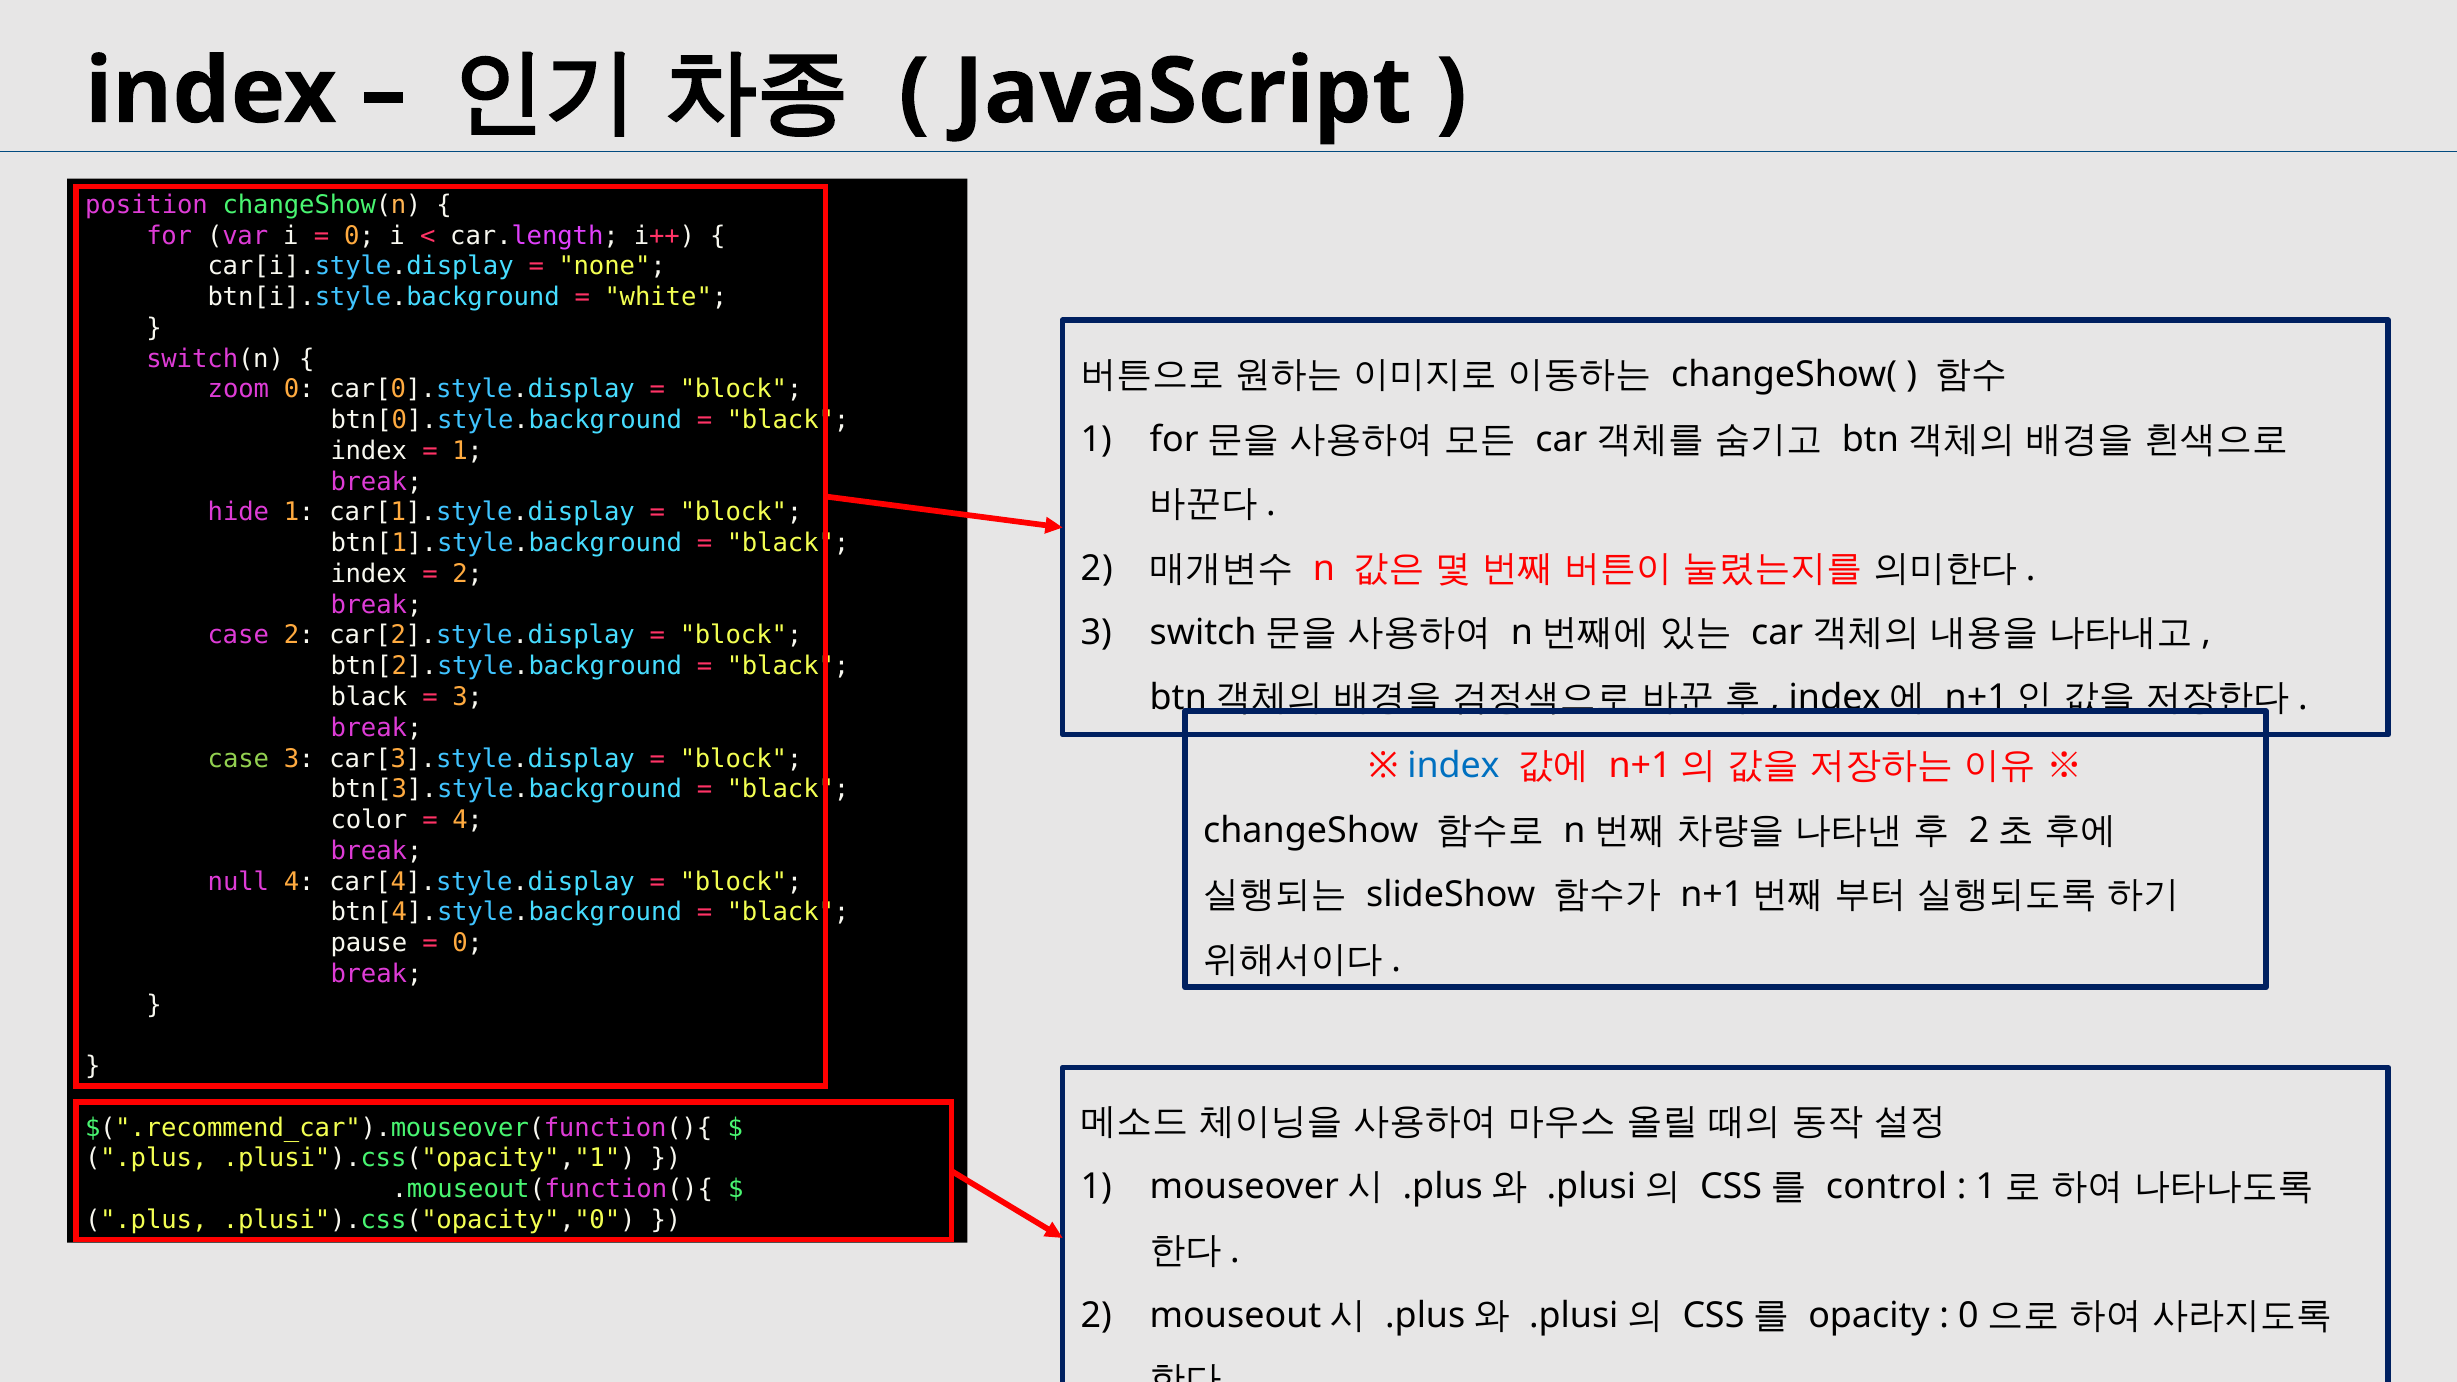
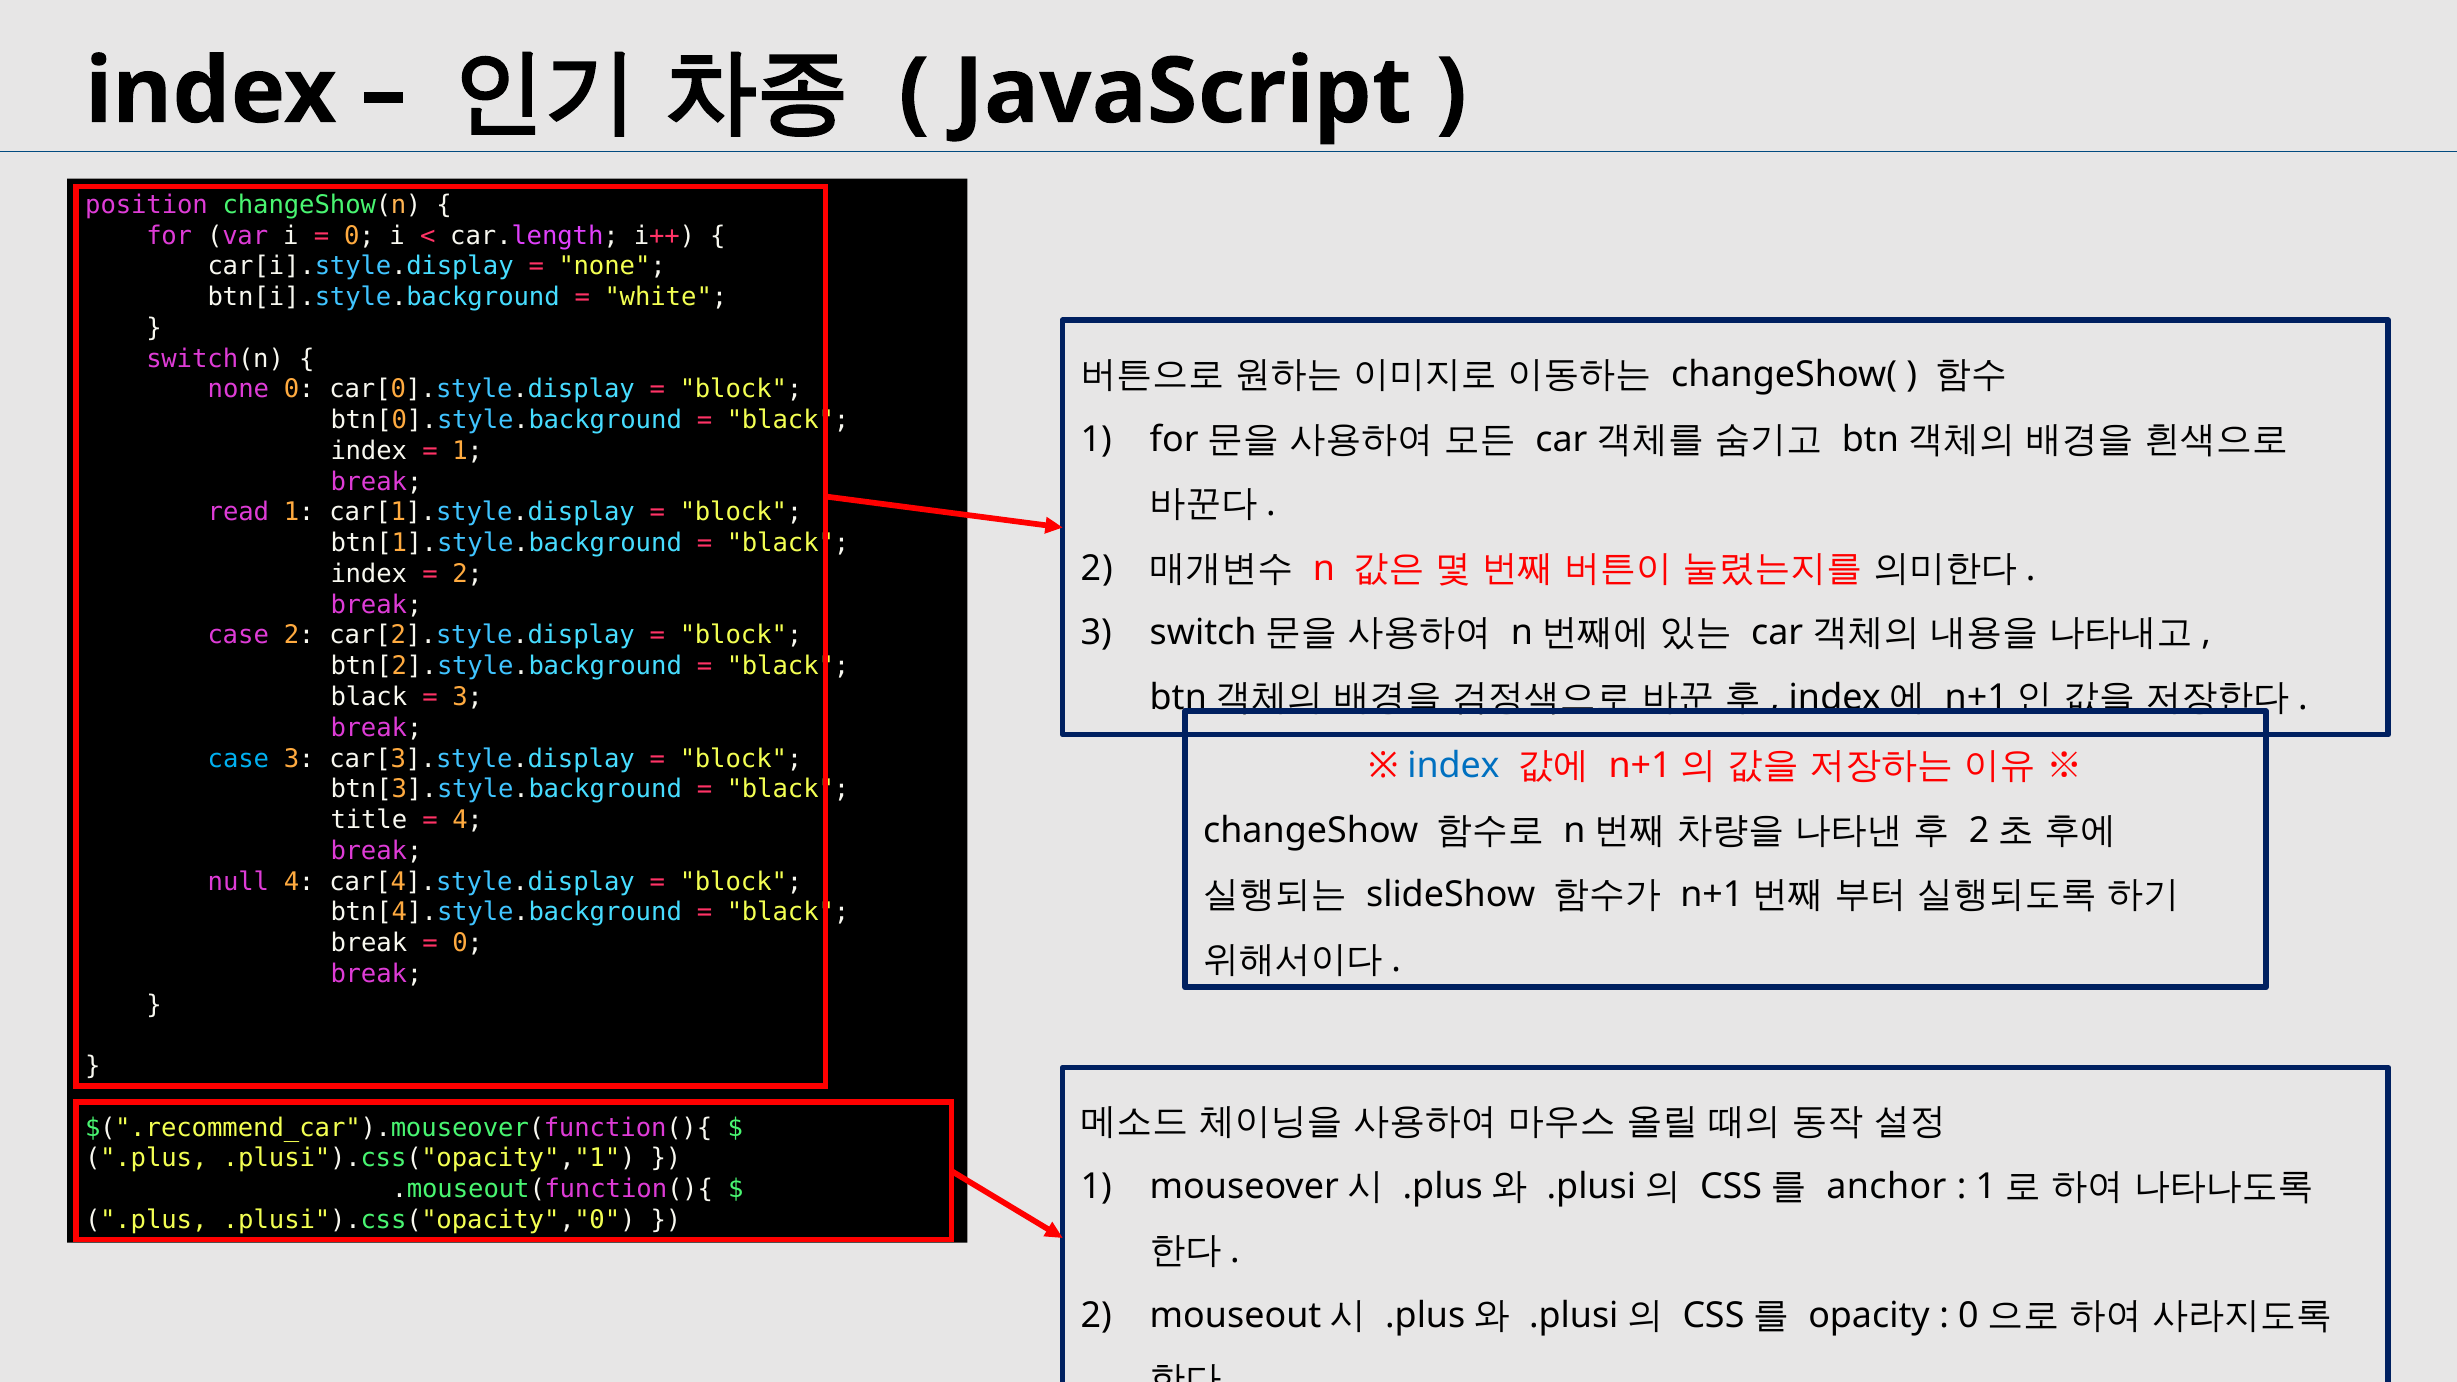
zoom at (238, 389): zoom -> none
hide: hide -> read
case at (238, 759) colour: light green -> light blue
color: color -> title
pause at (369, 943): pause -> break
control: control -> anchor
